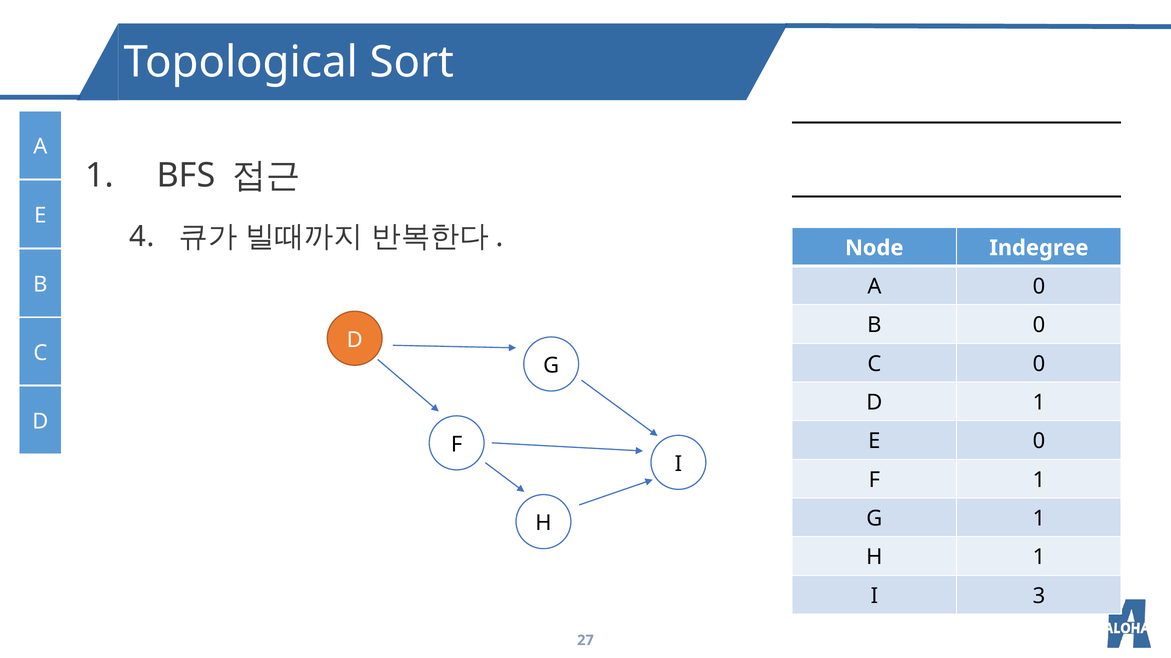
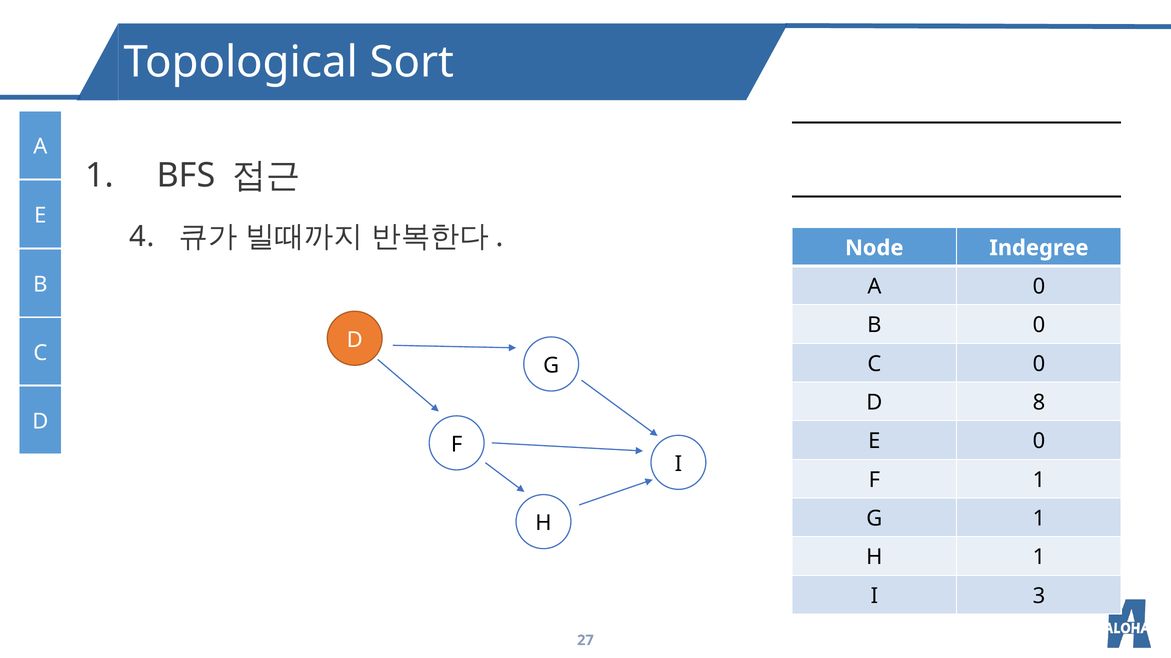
D 1: 1 -> 8
